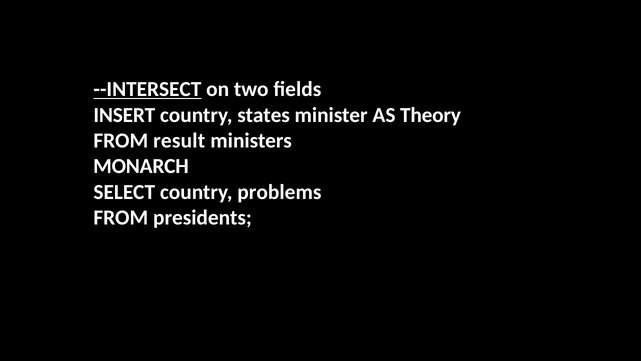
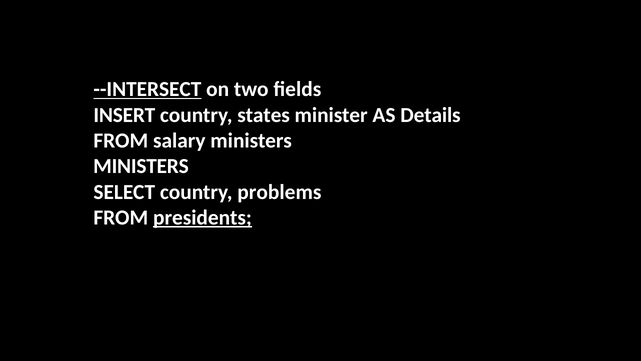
Theory: Theory -> Details
result: result -> salary
MONARCH at (141, 166): MONARCH -> MINISTERS
presidents underline: none -> present
